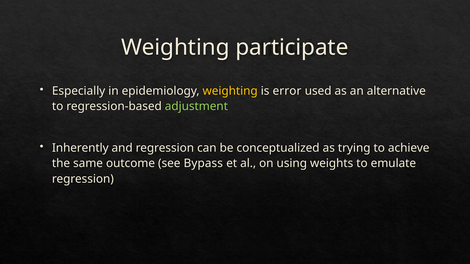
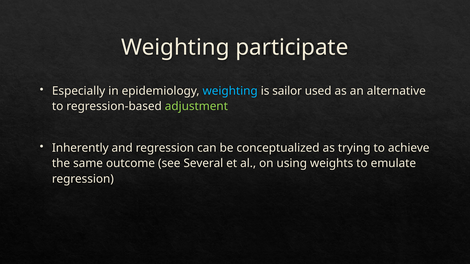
weighting at (230, 91) colour: yellow -> light blue
error: error -> sailor
Bypass: Bypass -> Several
